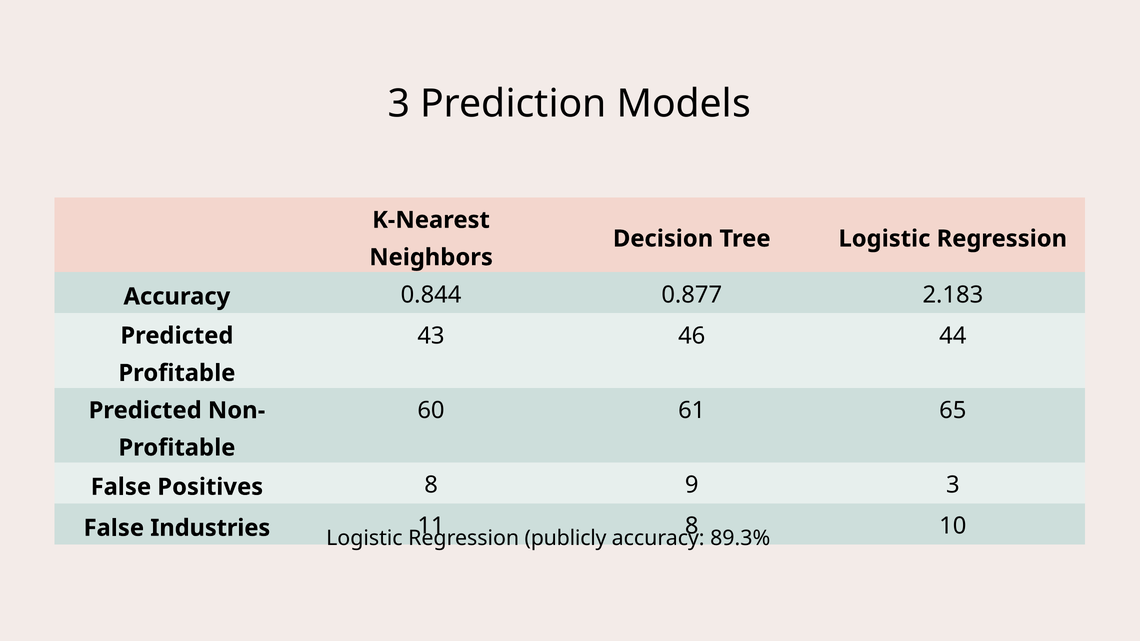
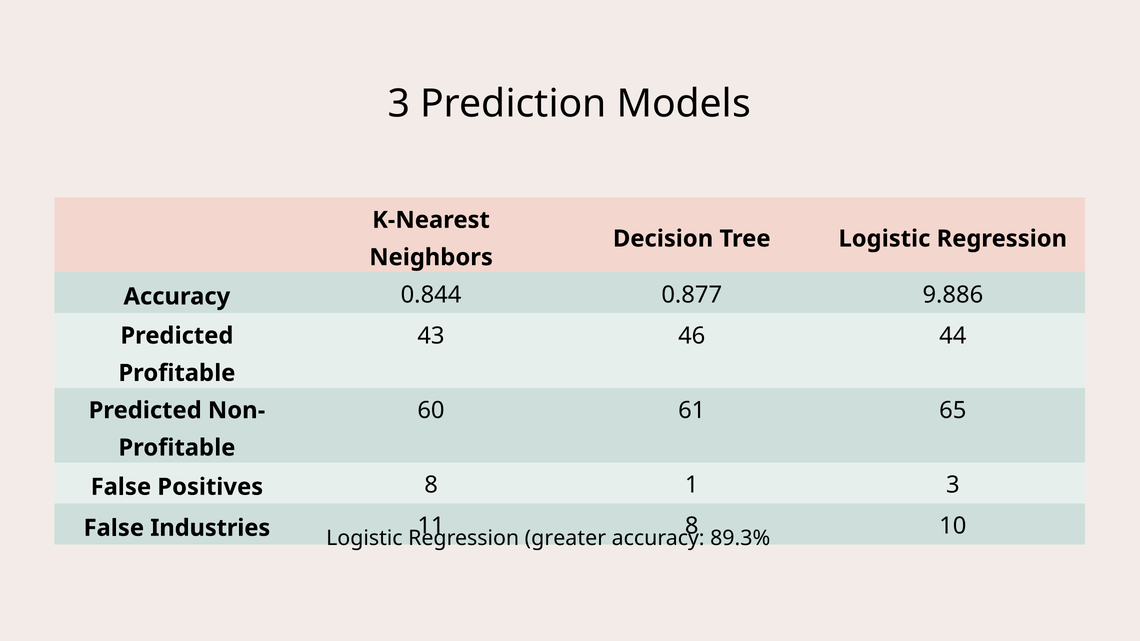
2.183: 2.183 -> 9.886
9: 9 -> 1
publicly: publicly -> greater
